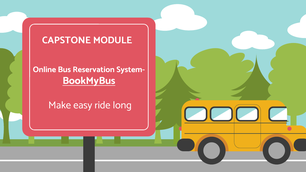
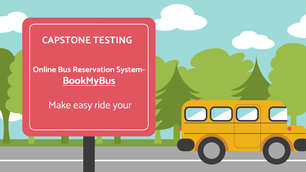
MODULE: MODULE -> TESTING
long: long -> your
